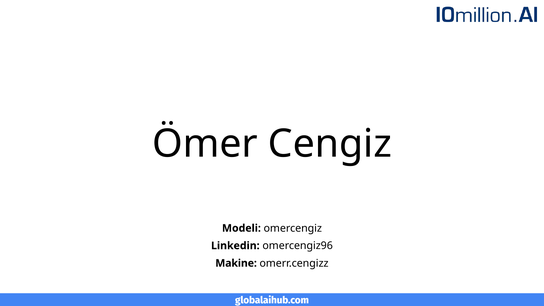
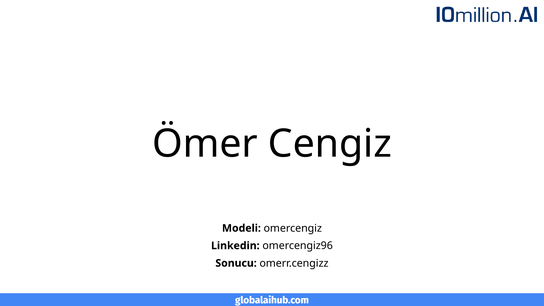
Makine: Makine -> Sonucu
